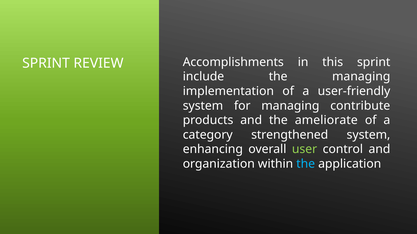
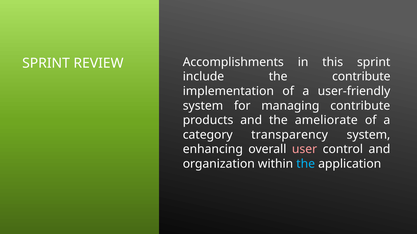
the managing: managing -> contribute
strengthened: strengthened -> transparency
user colour: light green -> pink
